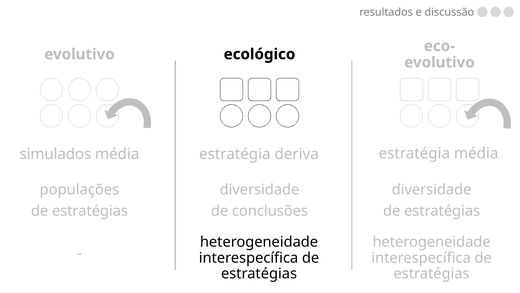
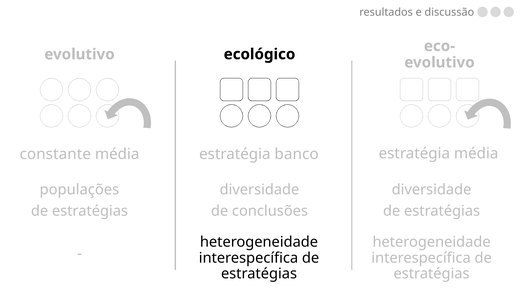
simulados: simulados -> constante
deriva: deriva -> banco
